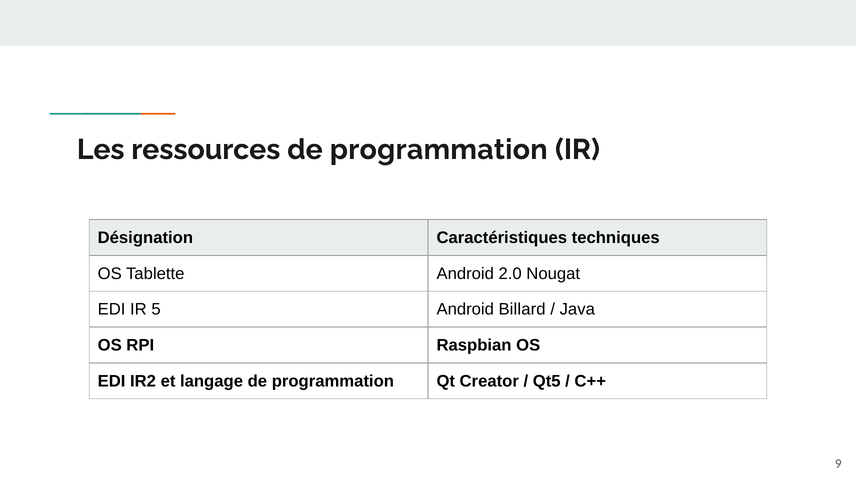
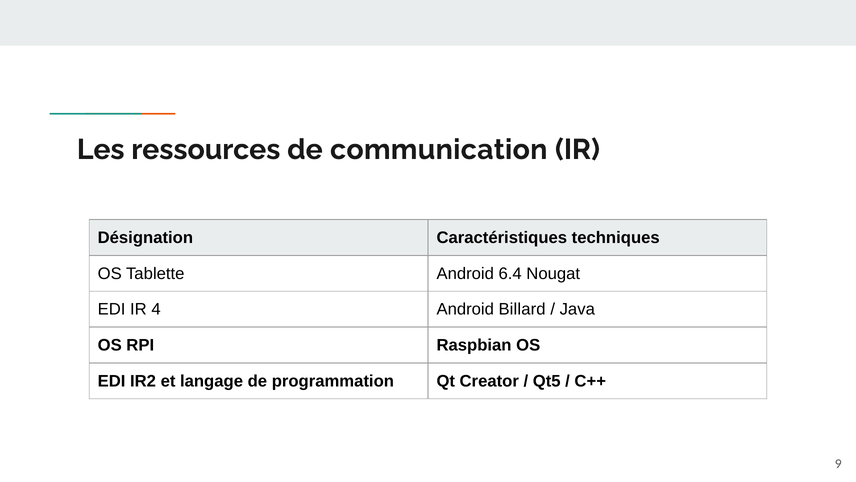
ressources de programmation: programmation -> communication
2.0: 2.0 -> 6.4
5: 5 -> 4
